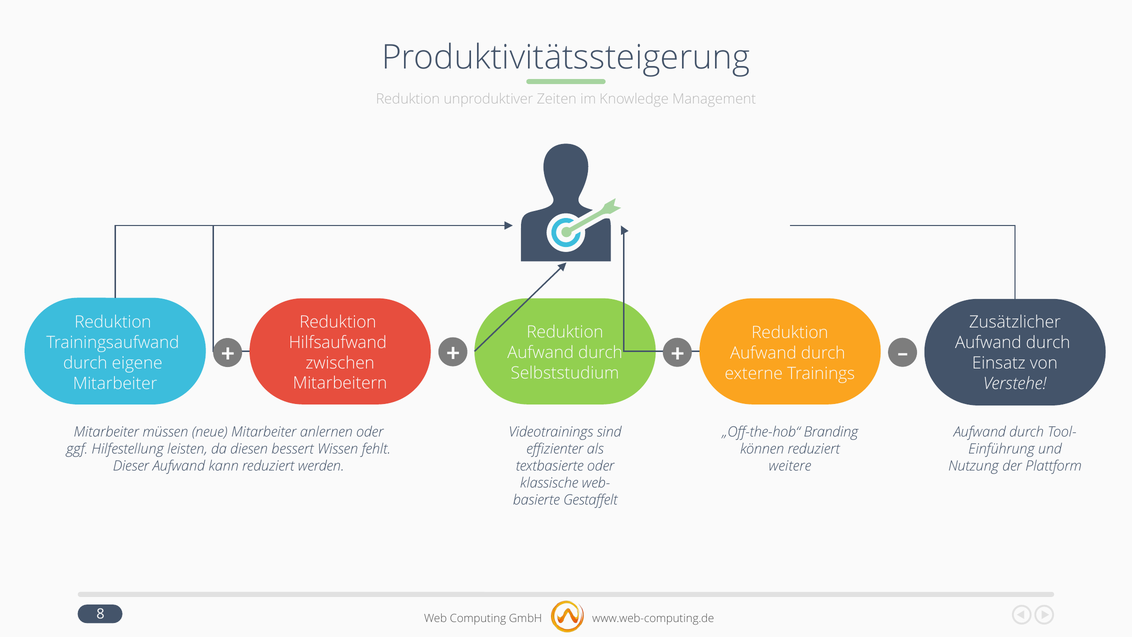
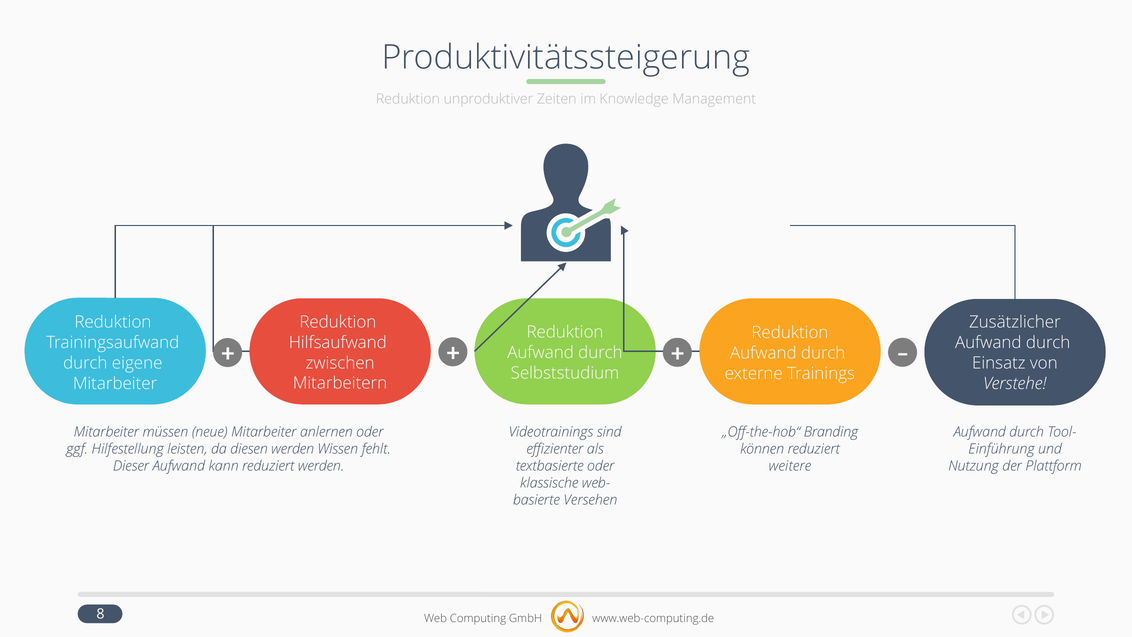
diesen bessert: bessert -> werden
Gestaffelt: Gestaffelt -> Versehen
